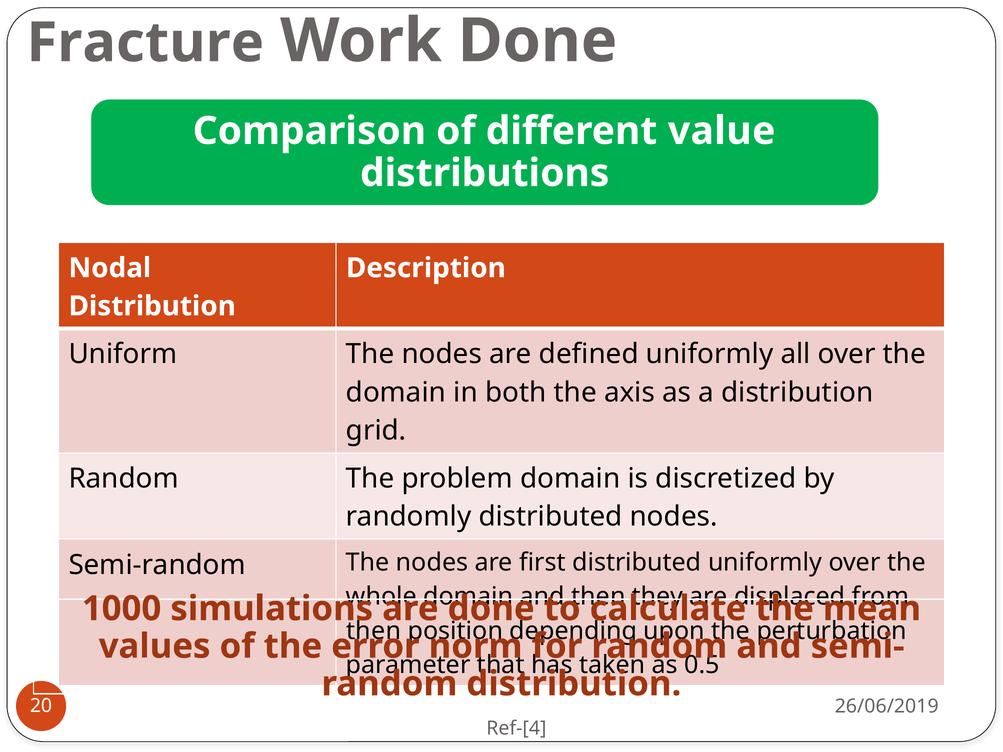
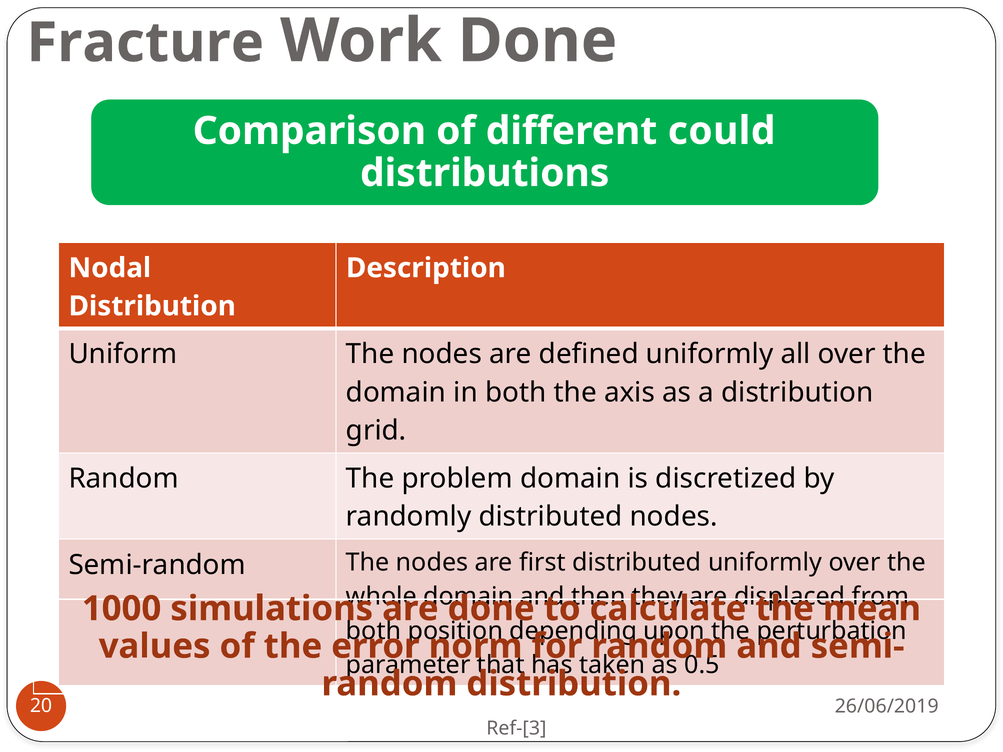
value: value -> could
then at (374, 631): then -> both
Ref-[4: Ref-[4 -> Ref-[3
